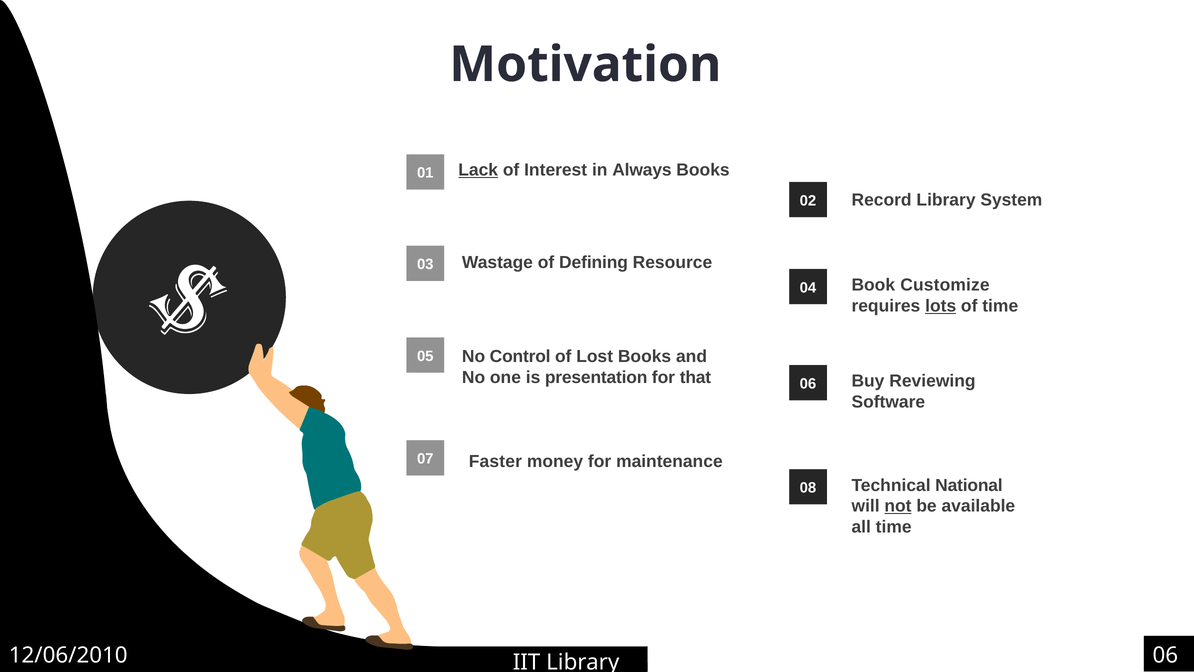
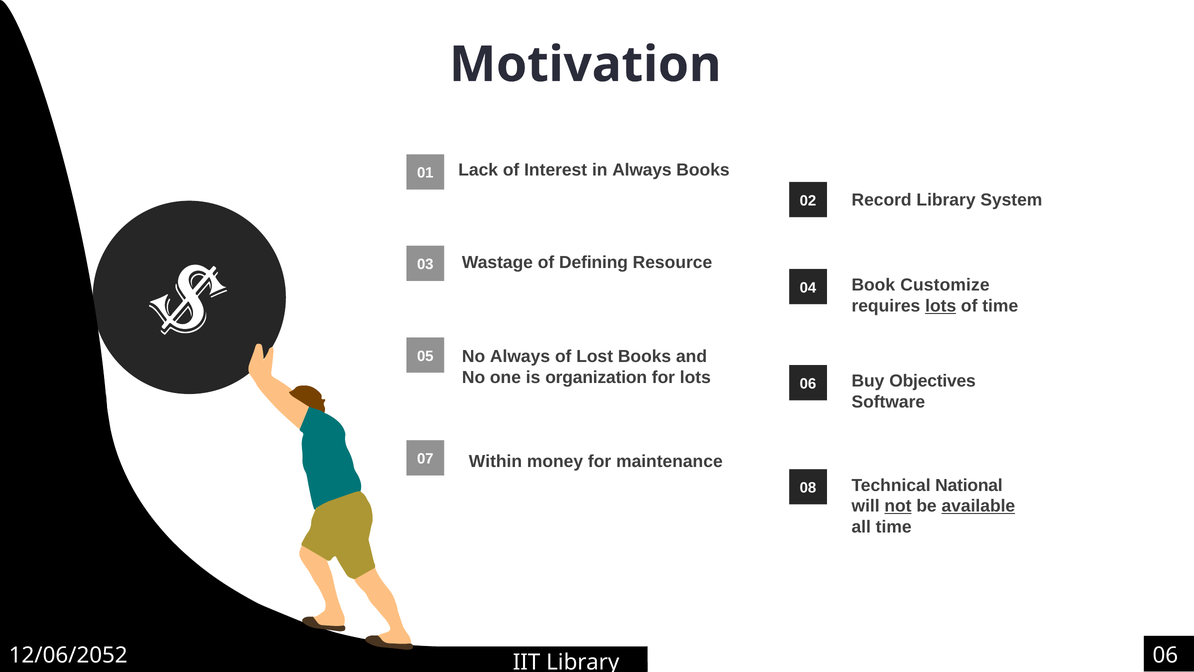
Lack underline: present -> none
No Control: Control -> Always
presentation: presentation -> organization
for that: that -> lots
Reviewing: Reviewing -> Objectives
Faster: Faster -> Within
available underline: none -> present
12/06/2010: 12/06/2010 -> 12/06/2052
